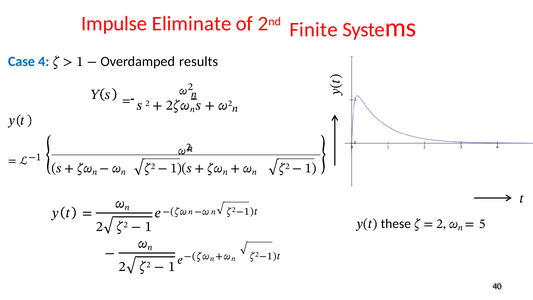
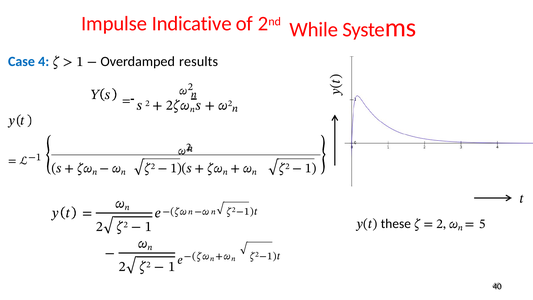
Eliminate: Eliminate -> Indicative
Finite: Finite -> While
